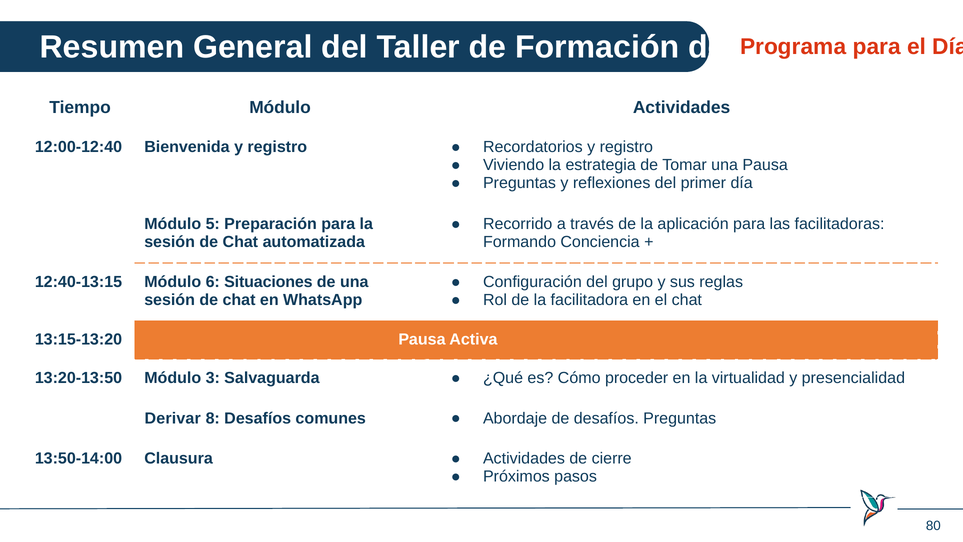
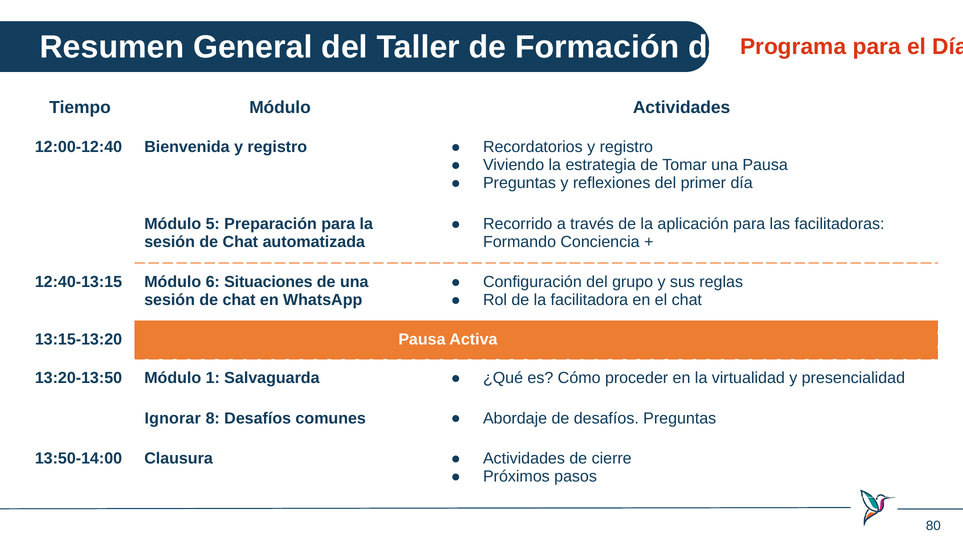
3: 3 -> 1
Derivar: Derivar -> Ignorar
